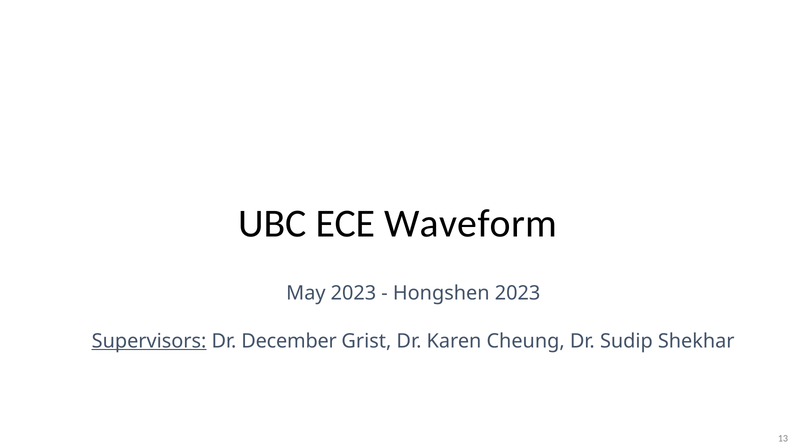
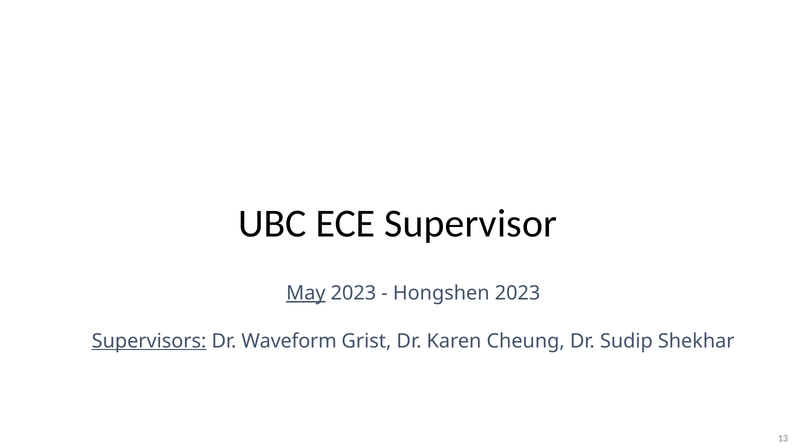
Waveform: Waveform -> Supervisor
May underline: none -> present
December: December -> Waveform
